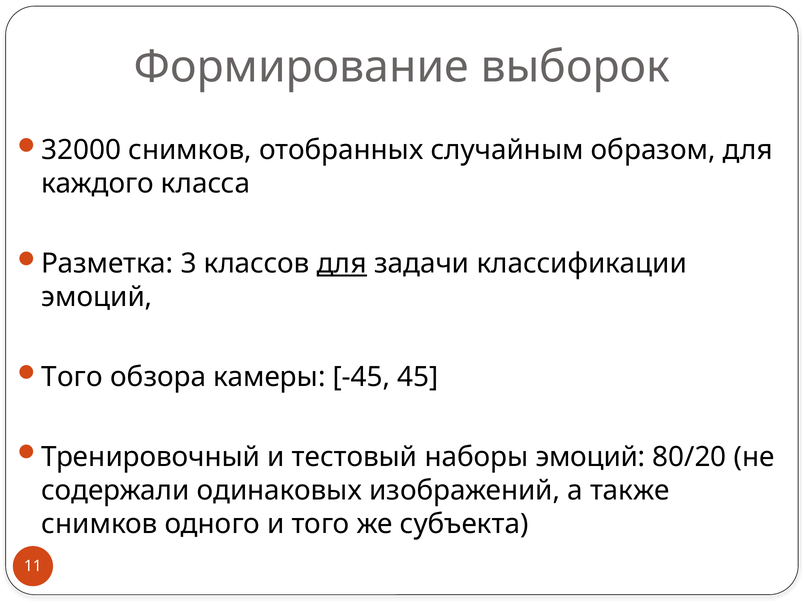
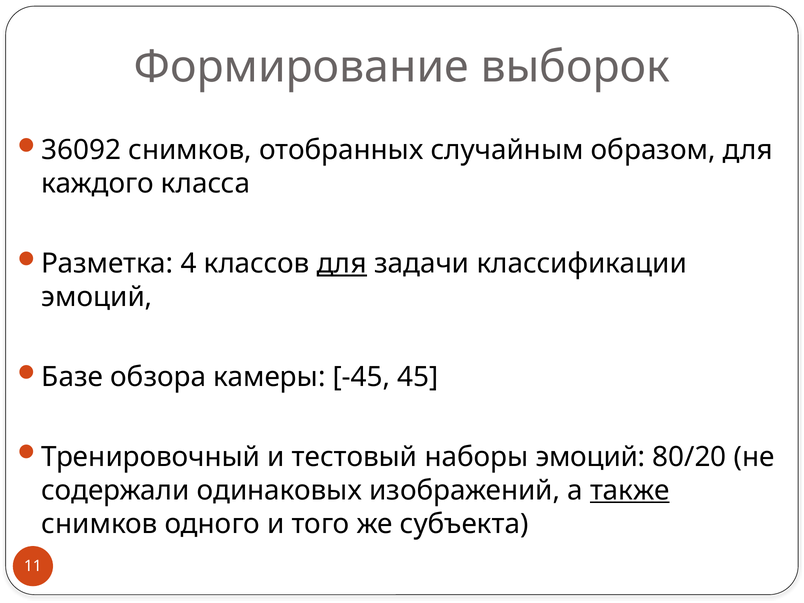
32000: 32000 -> 36092
3: 3 -> 4
Того at (72, 377): Того -> Базе
также underline: none -> present
